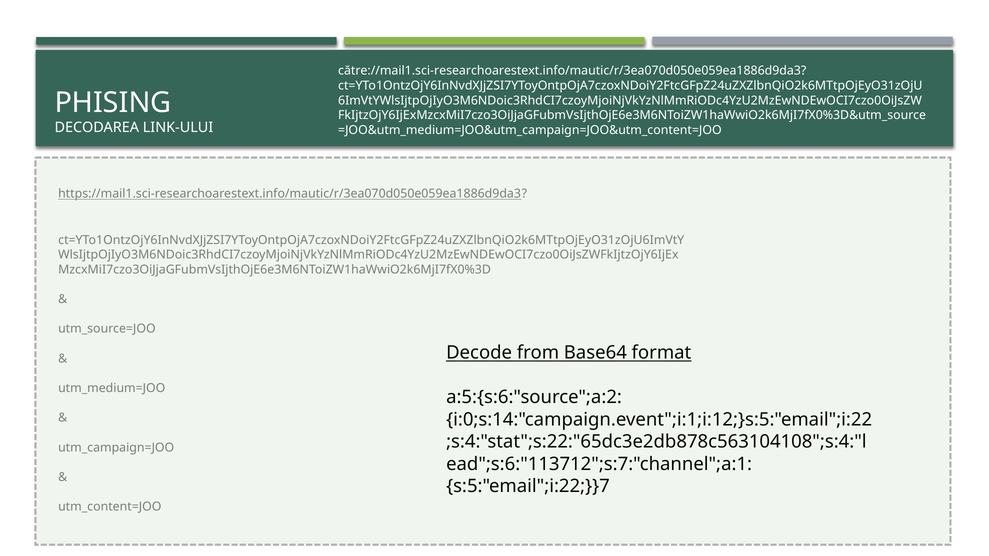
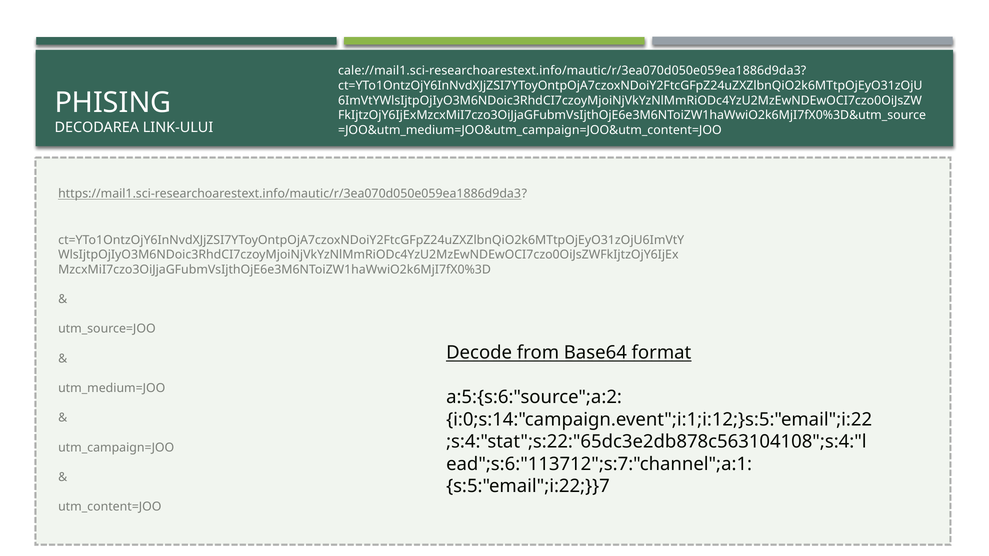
către://mail1.sci-researchoarestext.info/mautic/r/3ea070d050e059ea1886d9da3: către://mail1.sci-researchoarestext.info/mautic/r/3ea070d050e059ea1886d9da3 -> cale://mail1.sci-researchoarestext.info/mautic/r/3ea070d050e059ea1886d9da3
